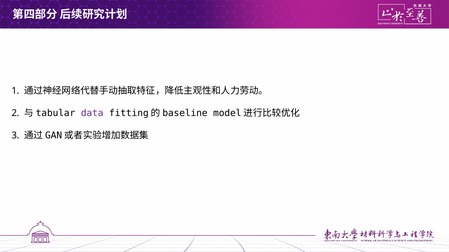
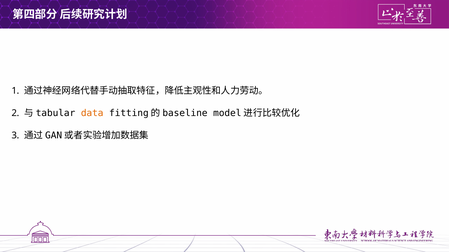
data colour: purple -> orange
